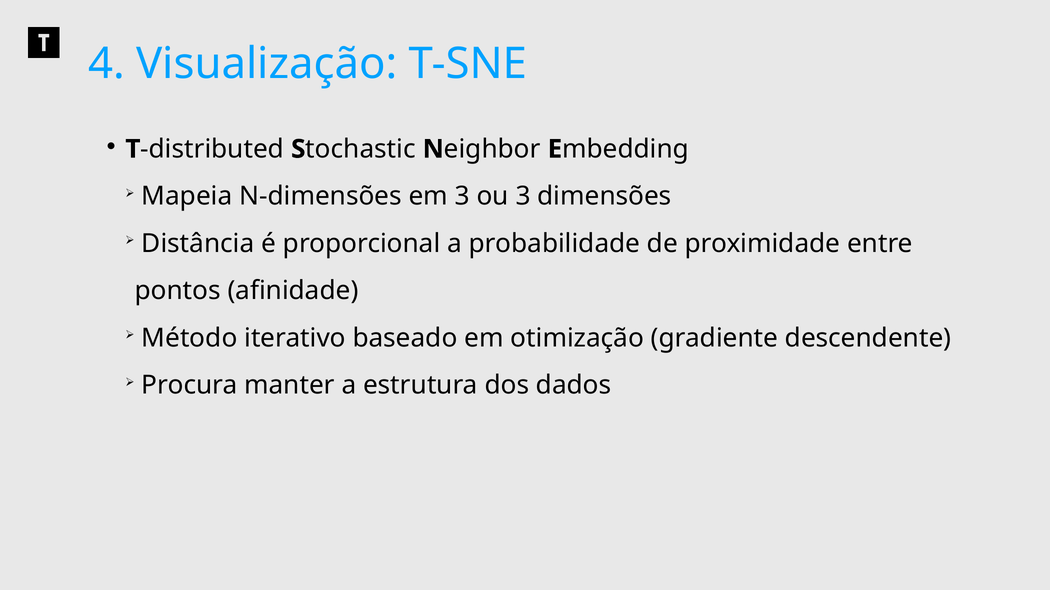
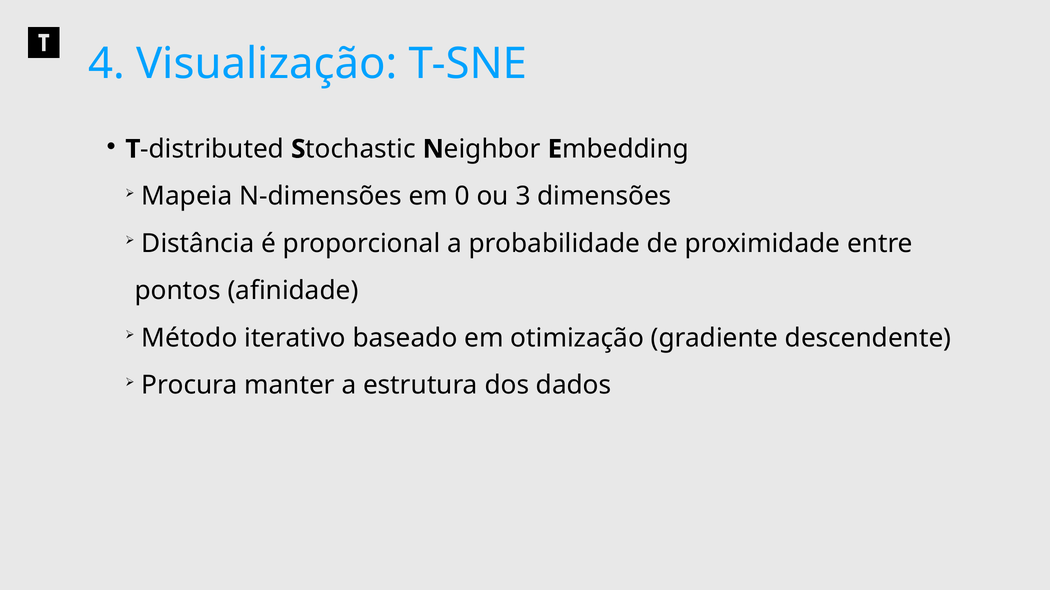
em 3: 3 -> 0
